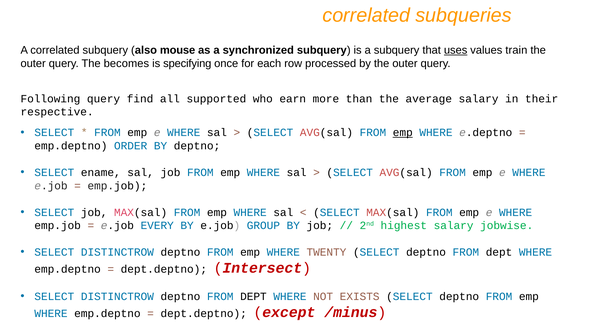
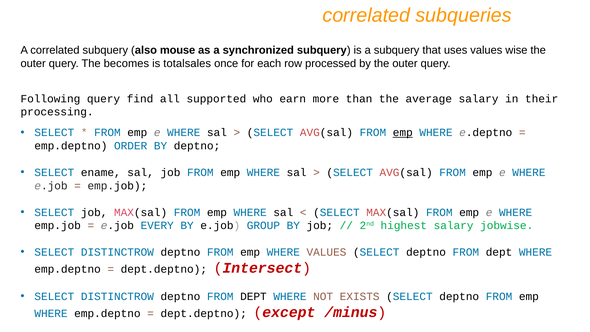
uses underline: present -> none
train: train -> wise
specifying: specifying -> totalsales
respective: respective -> processing
WHERE TWENTY: TWENTY -> VALUES
